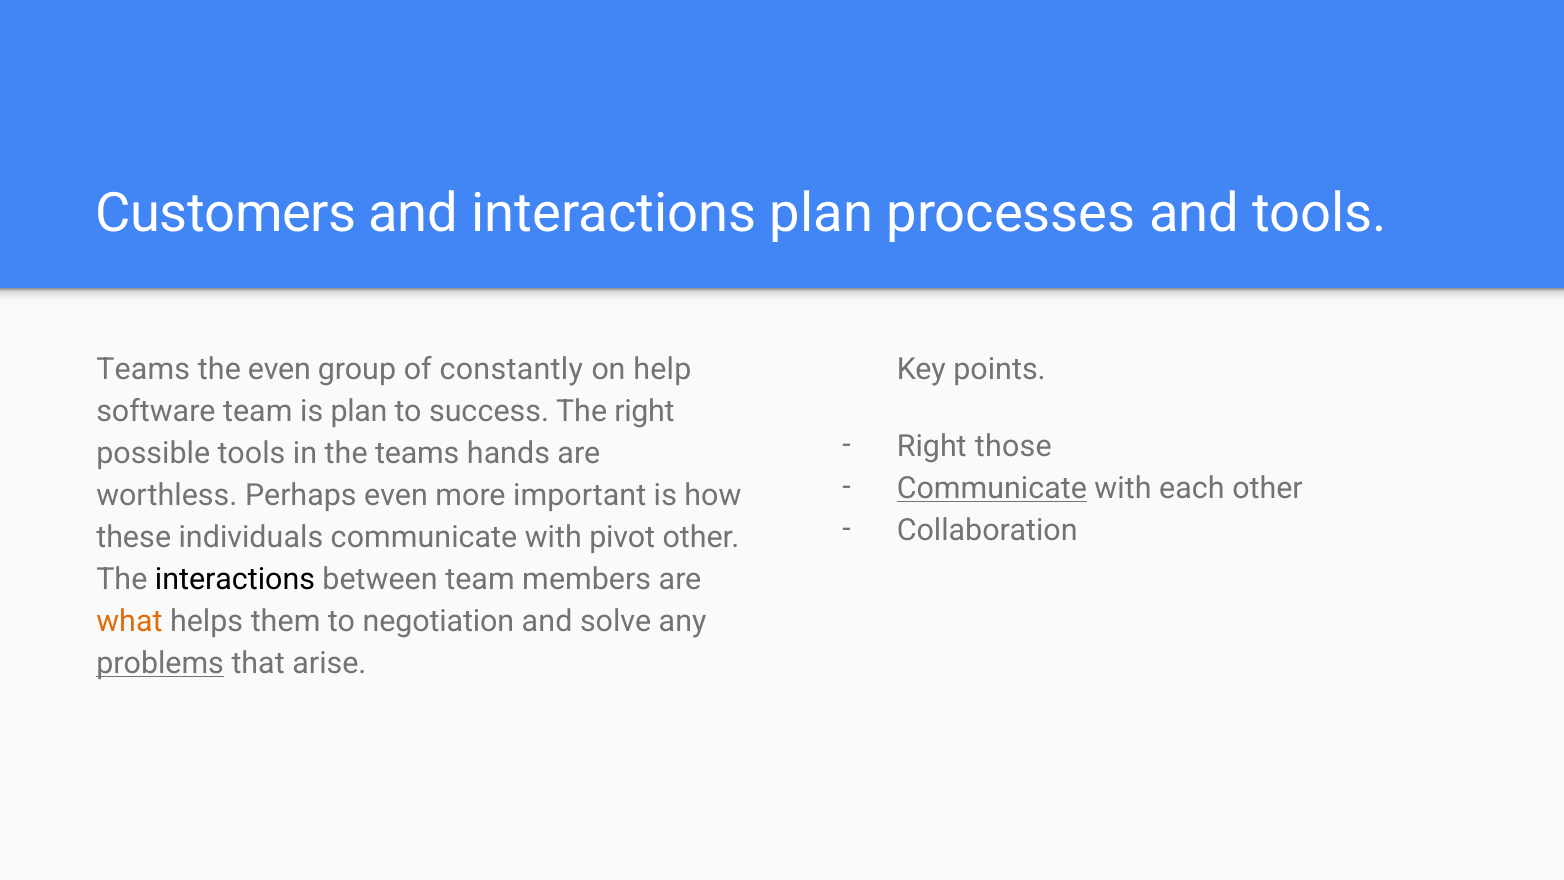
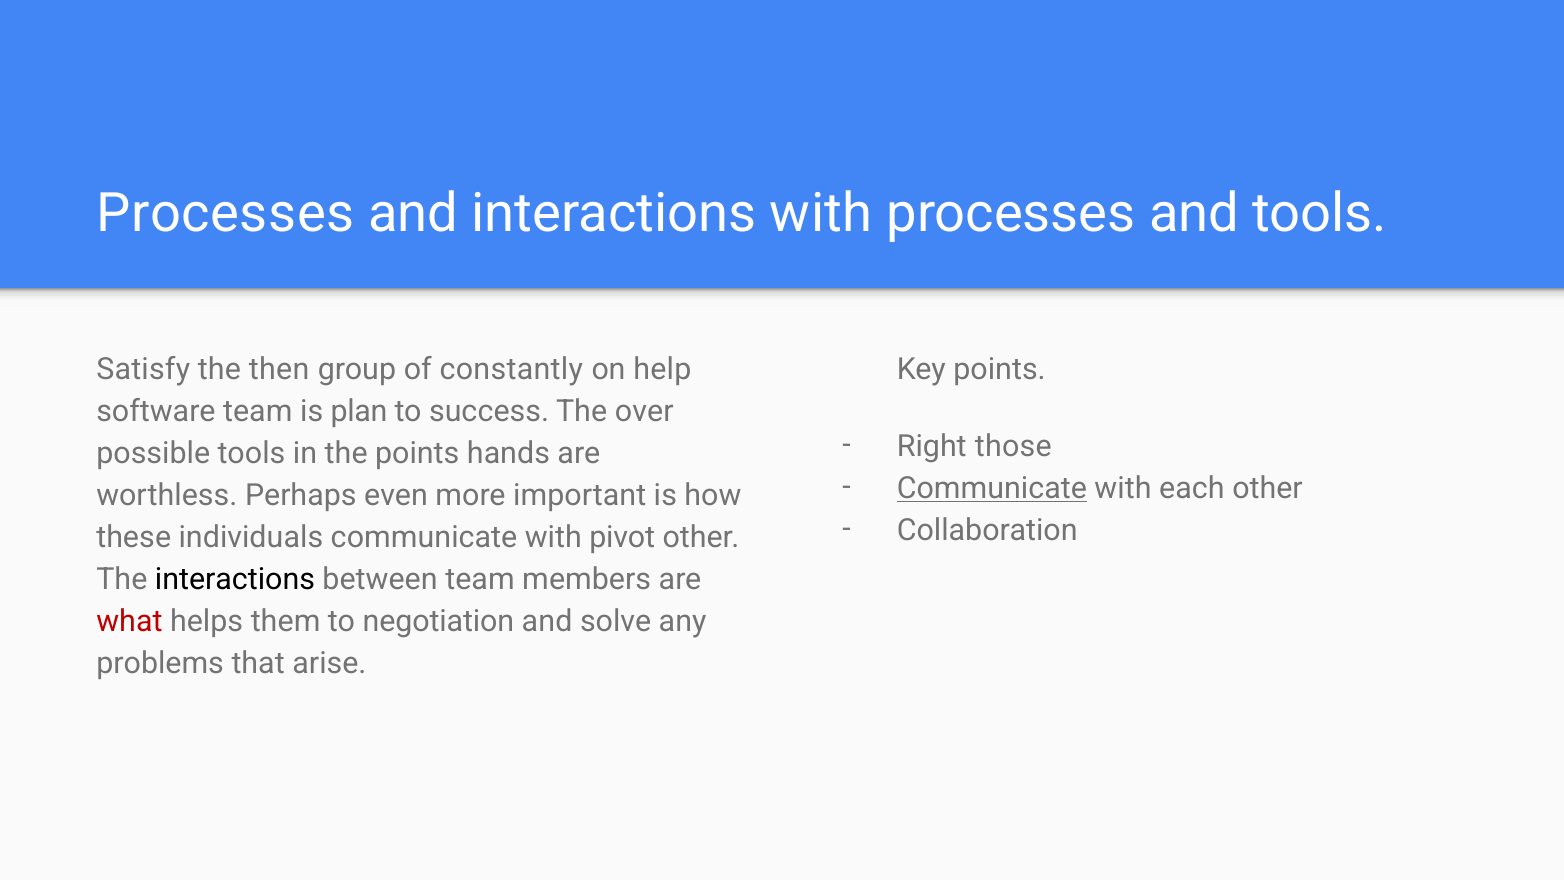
Customers at (226, 213): Customers -> Processes
interactions plan: plan -> with
Teams at (143, 370): Teams -> Satisfy
the even: even -> then
The right: right -> over
the teams: teams -> points
what colour: orange -> red
problems underline: present -> none
